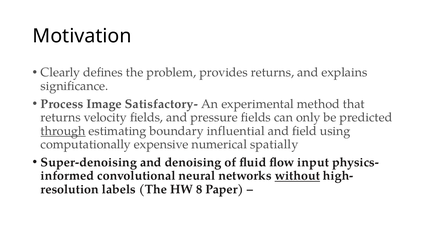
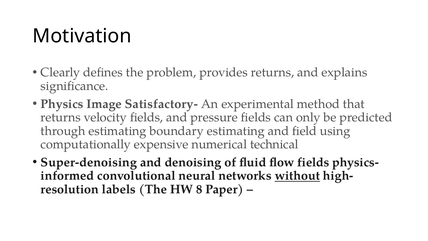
Process: Process -> Physics
through underline: present -> none
boundary influential: influential -> estimating
spatially: spatially -> technical
flow input: input -> fields
